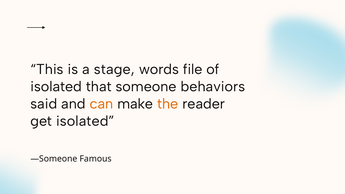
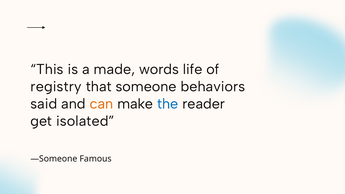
stage: stage -> made
file: file -> life
isolated at (56, 87): isolated -> registry
the colour: orange -> blue
